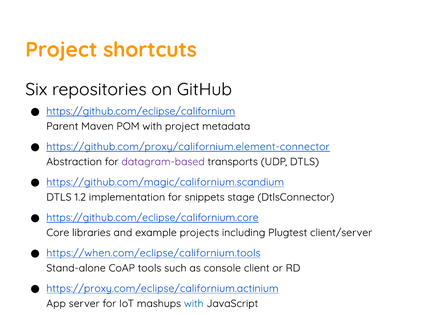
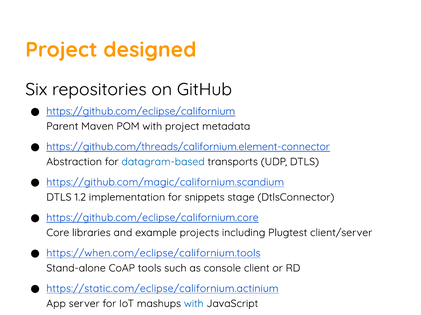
shortcuts: shortcuts -> designed
https://github.com/proxy/californium.element-connector: https://github.com/proxy/californium.element-connector -> https://github.com/threads/californium.element-connector
datagram-based colour: purple -> blue
https://proxy.com/eclipse/californium.actinium: https://proxy.com/eclipse/californium.actinium -> https://static.com/eclipse/californium.actinium
